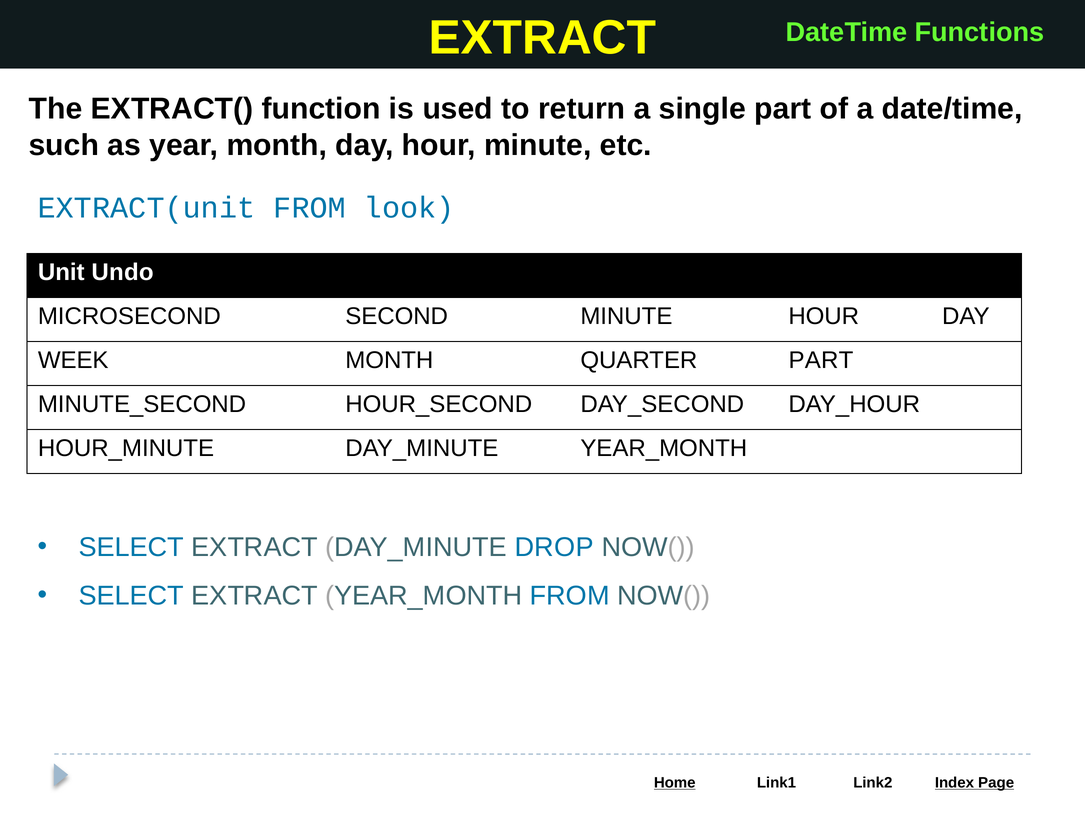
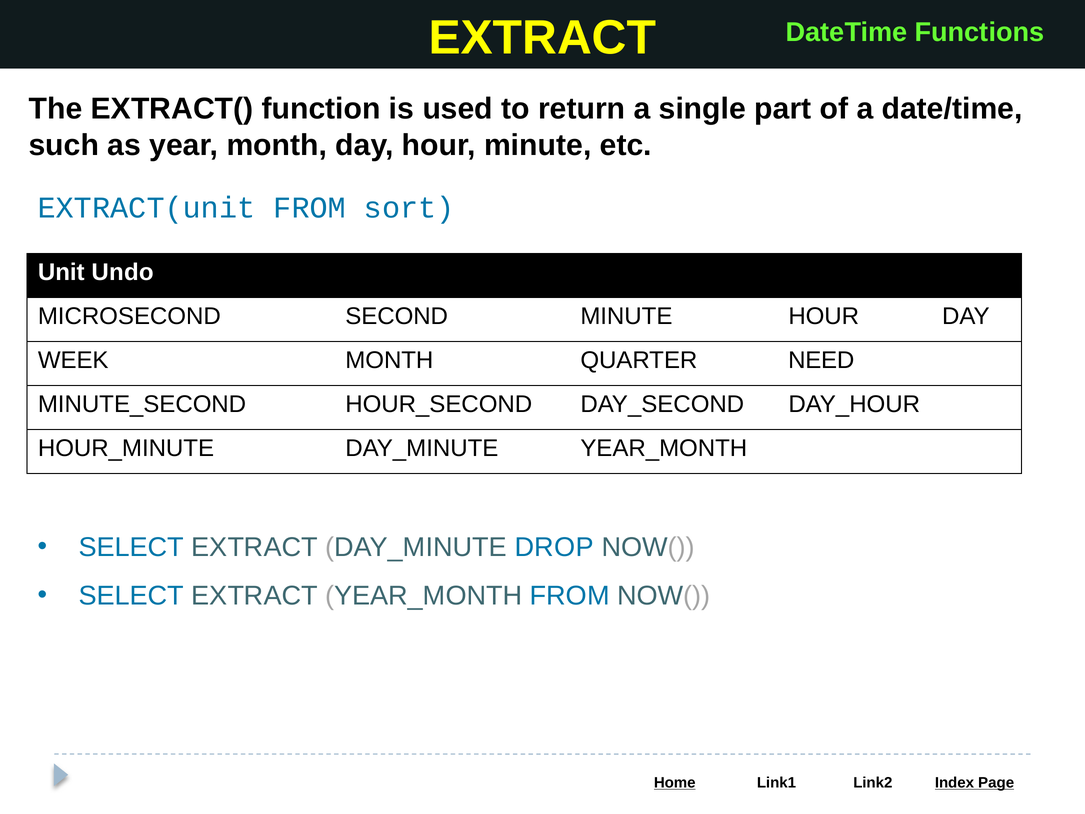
look: look -> sort
QUARTER PART: PART -> NEED
